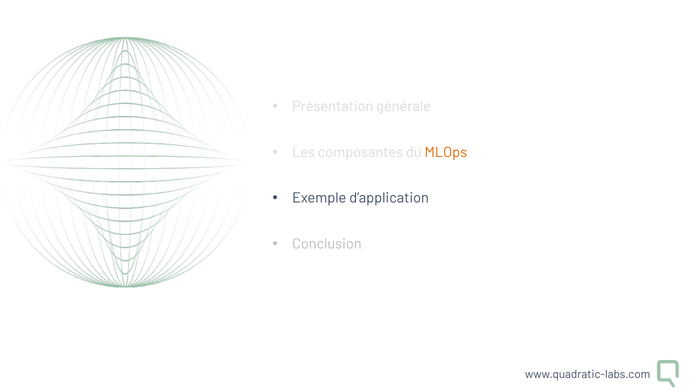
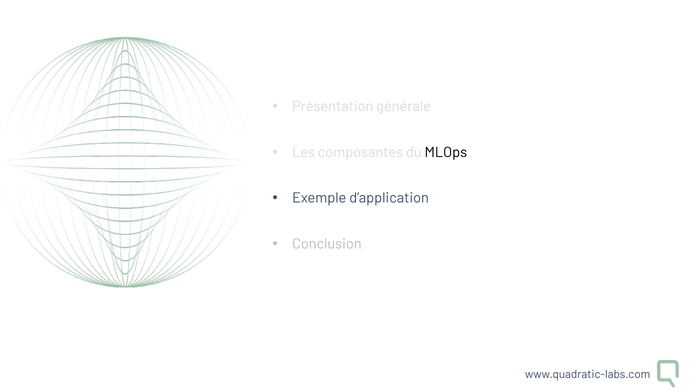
MLOps colour: orange -> black
